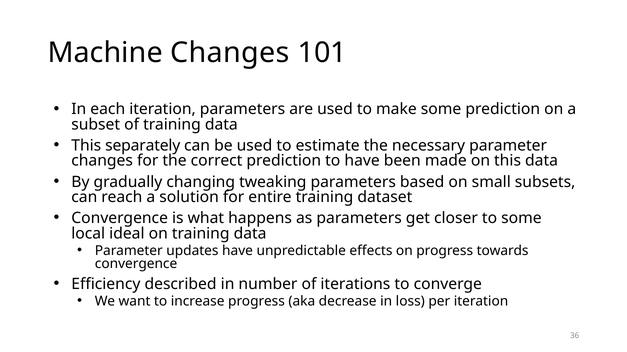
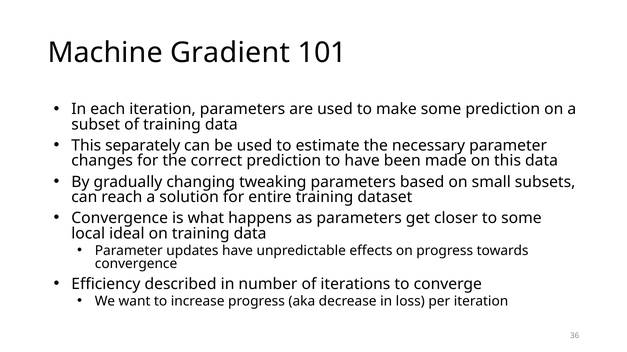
Machine Changes: Changes -> Gradient
